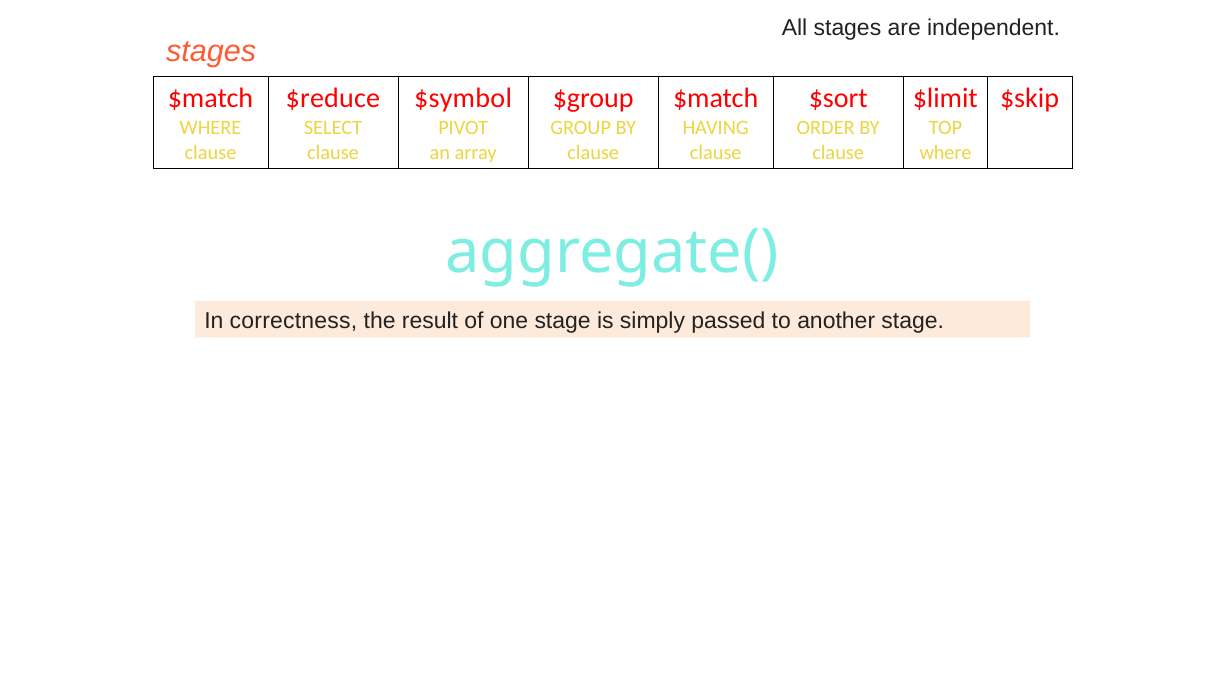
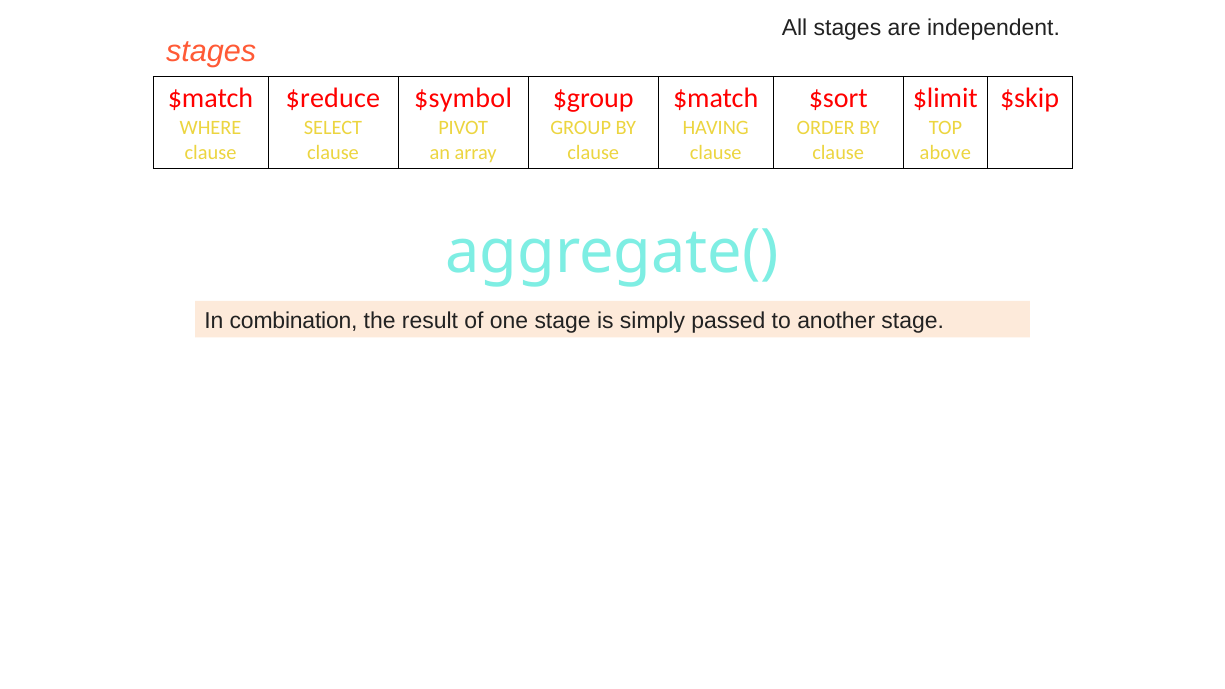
where at (945, 153): where -> above
correctness: correctness -> combination
